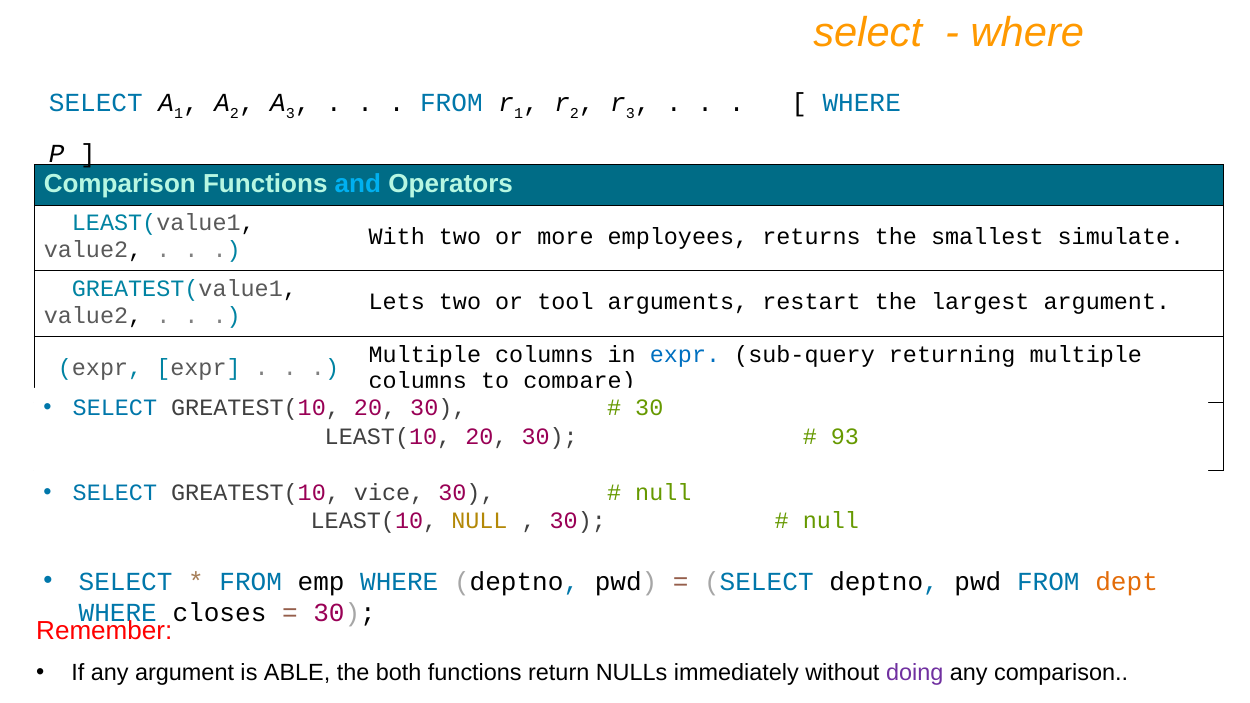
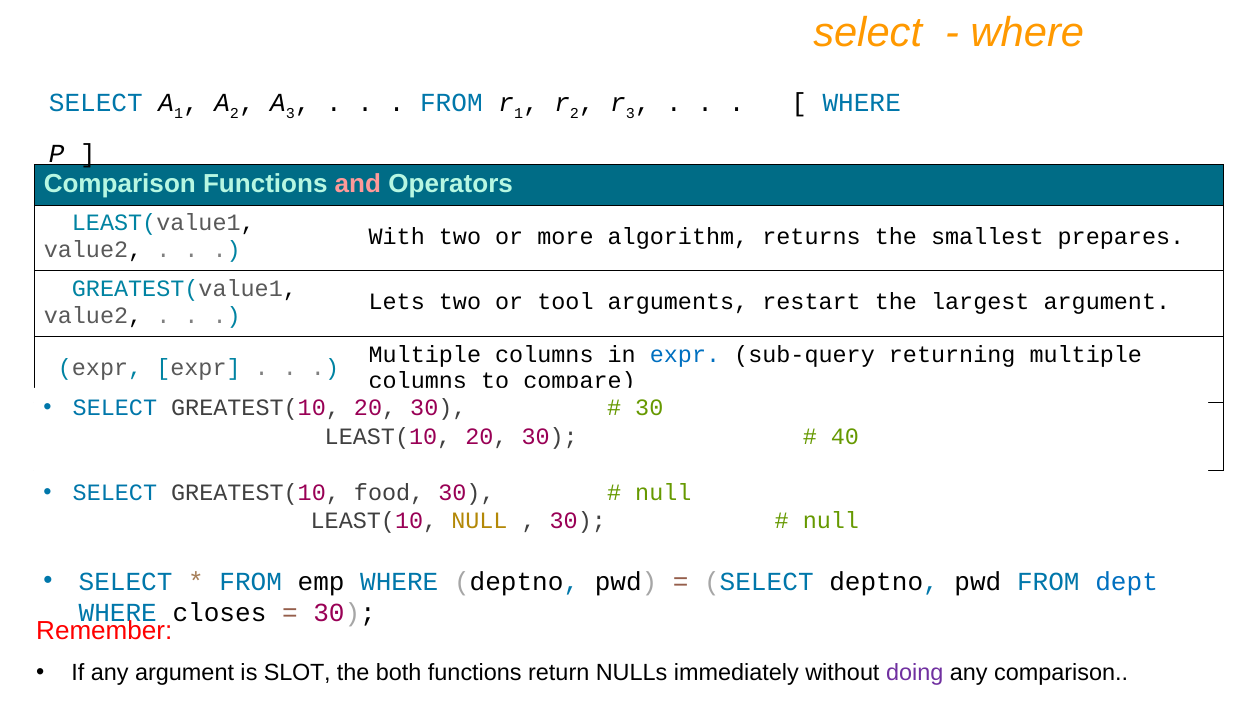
and colour: light blue -> pink
employees: employees -> algorithm
simulate: simulate -> prepares
93: 93 -> 40
vice: vice -> food
dept colour: orange -> blue
ABLE: ABLE -> SLOT
